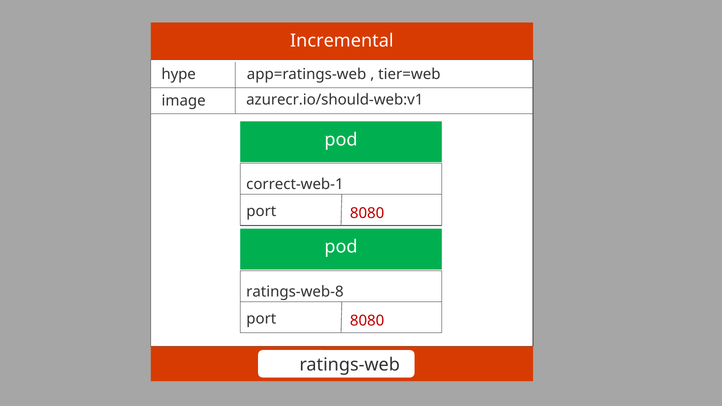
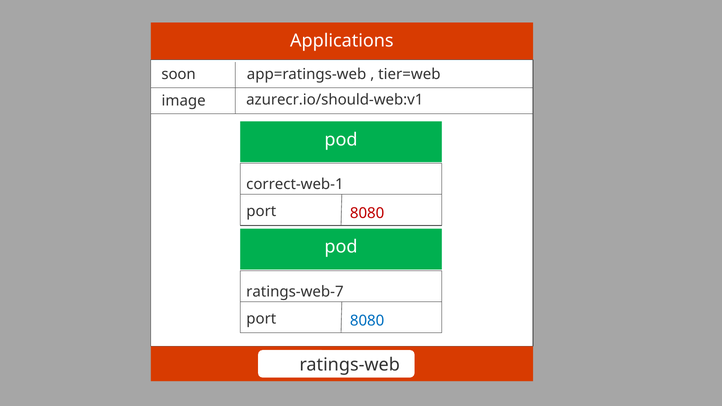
Incremental: Incremental -> Applications
hype: hype -> soon
ratings-web-8: ratings-web-8 -> ratings-web-7
8080 at (367, 321) colour: red -> blue
